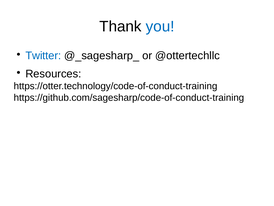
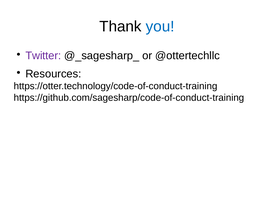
Twitter colour: blue -> purple
